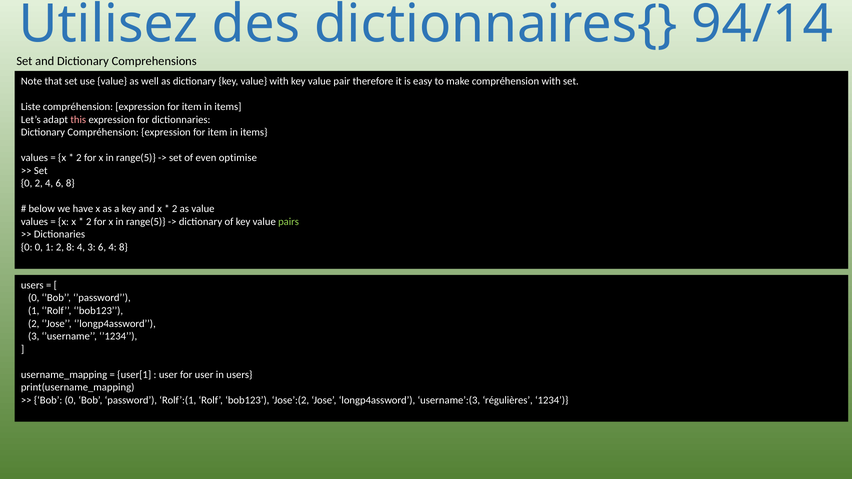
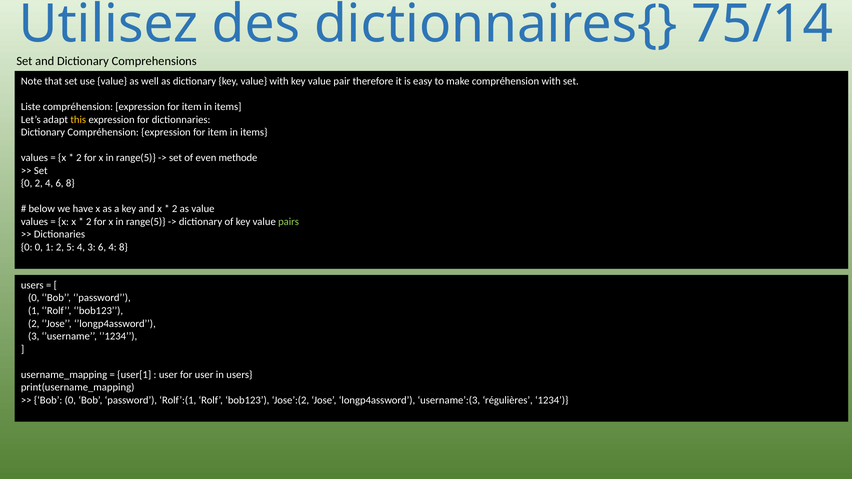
94/14: 94/14 -> 75/14
this colour: pink -> yellow
optimise: optimise -> methode
2 8: 8 -> 5
